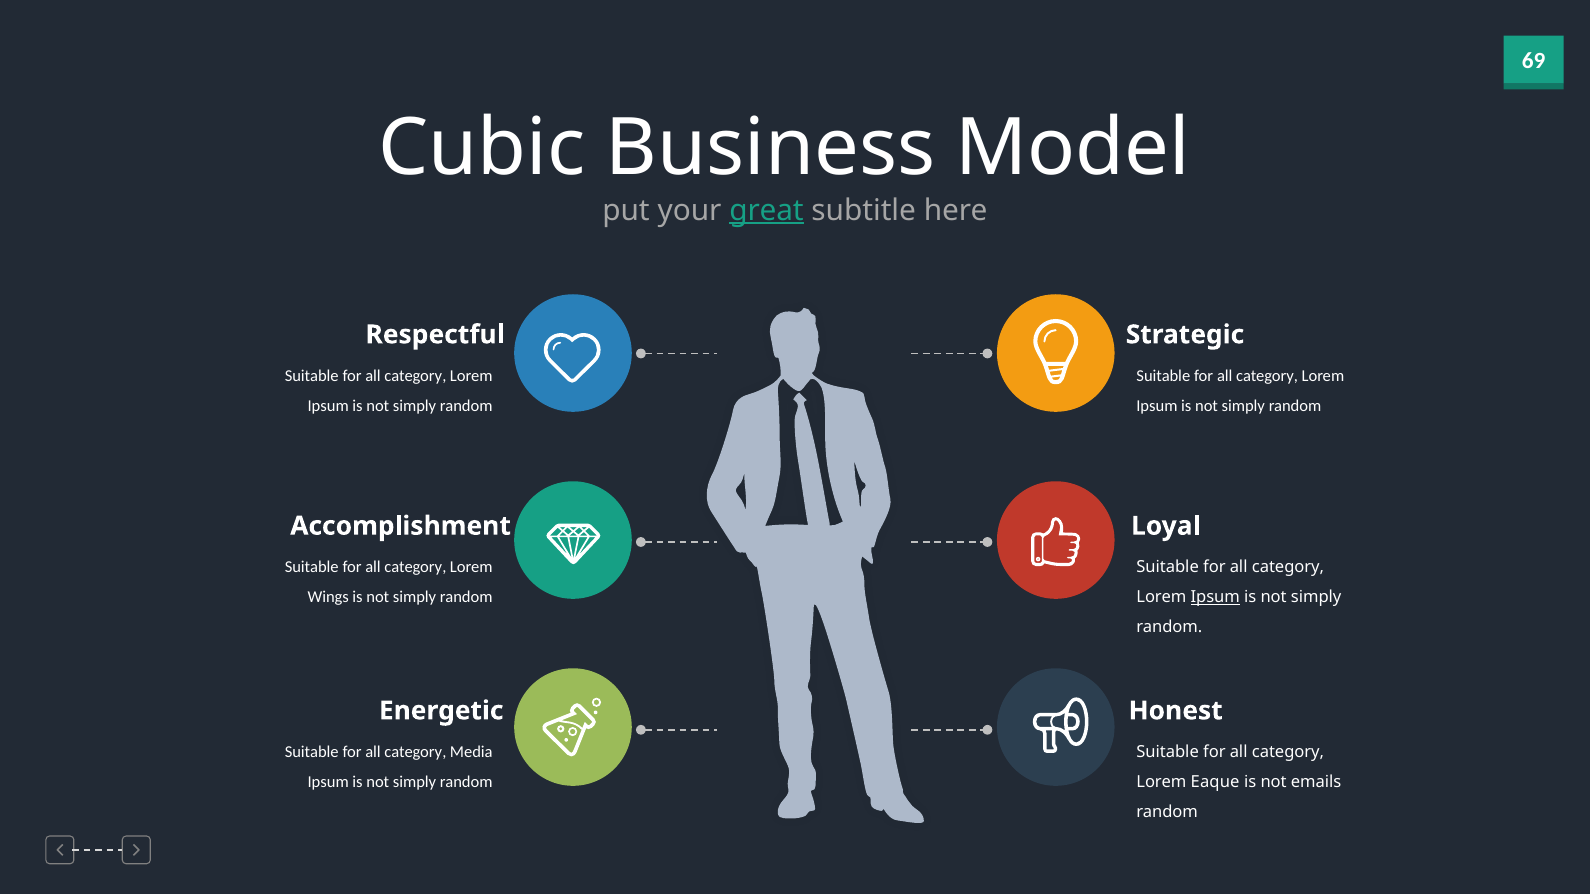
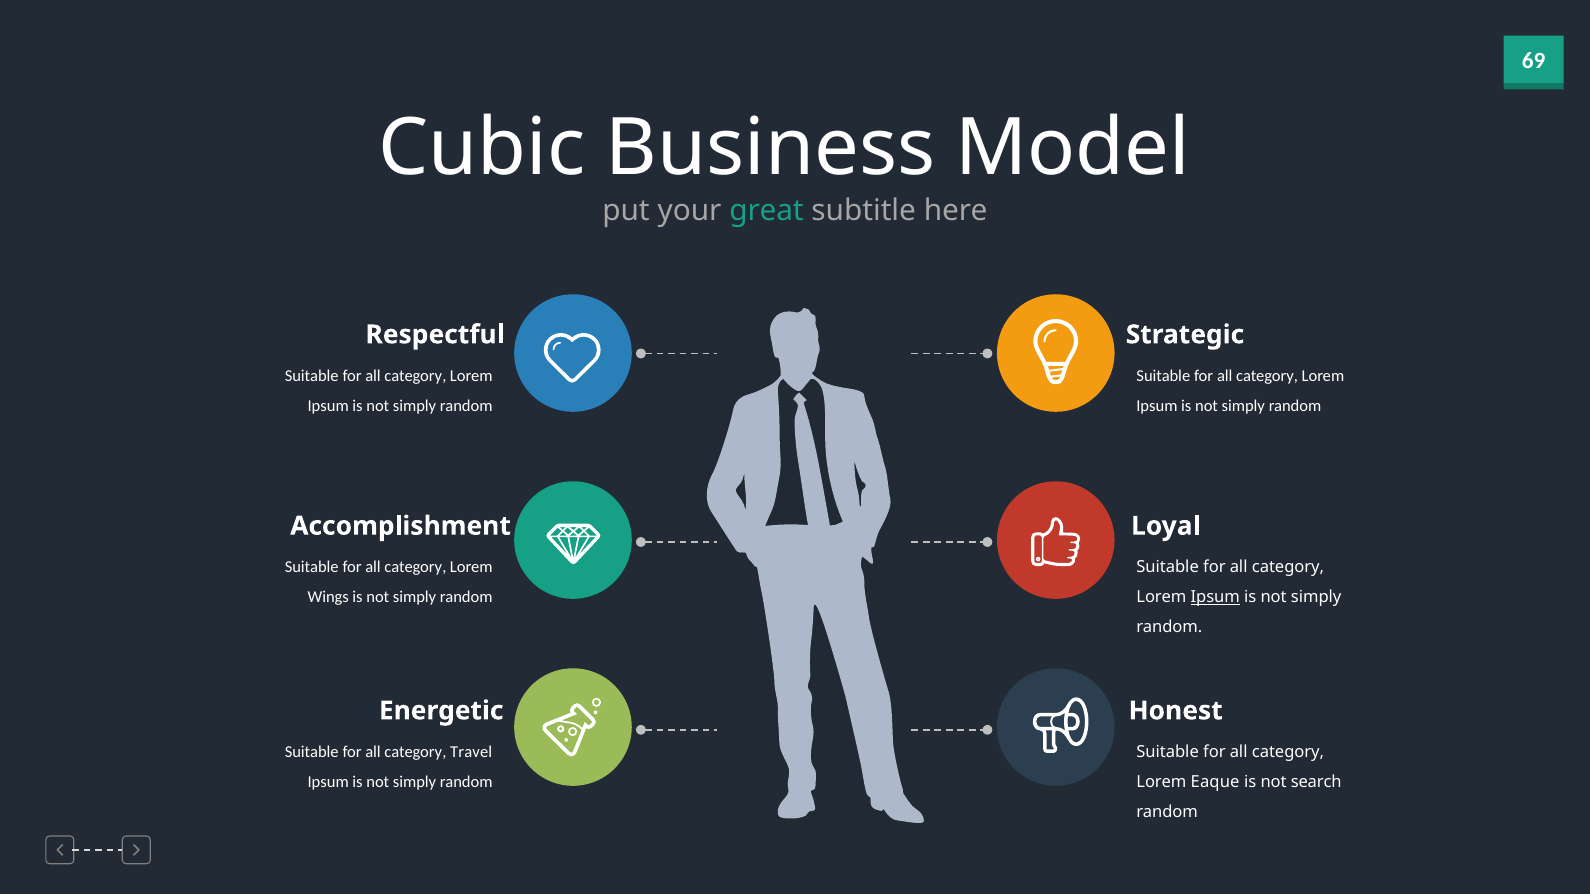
great underline: present -> none
Media: Media -> Travel
emails: emails -> search
